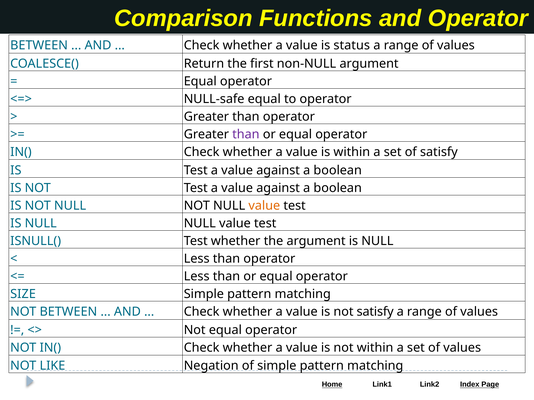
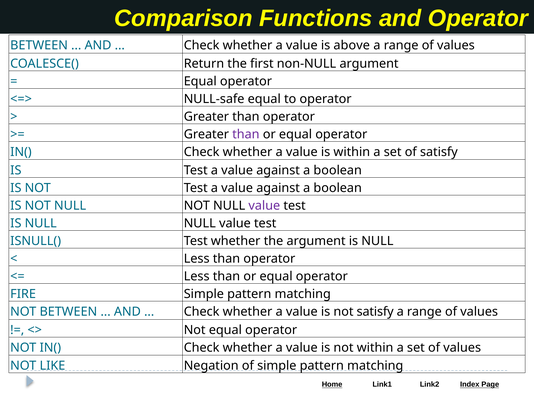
status: status -> above
value at (264, 206) colour: orange -> purple
SIZE: SIZE -> FIRE
